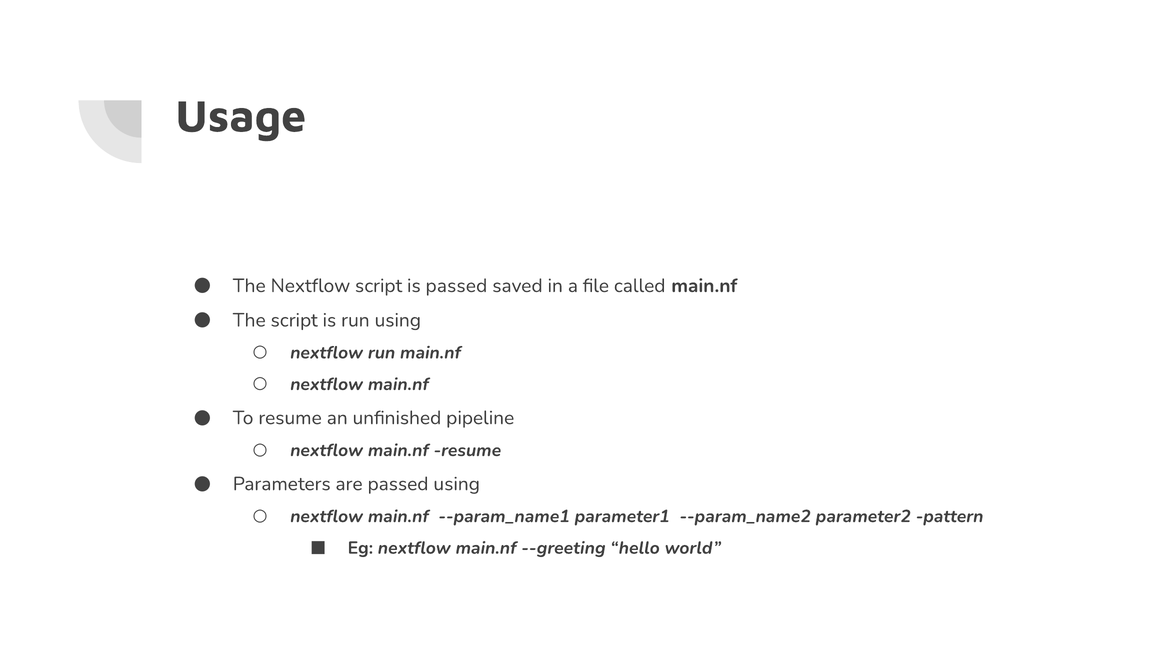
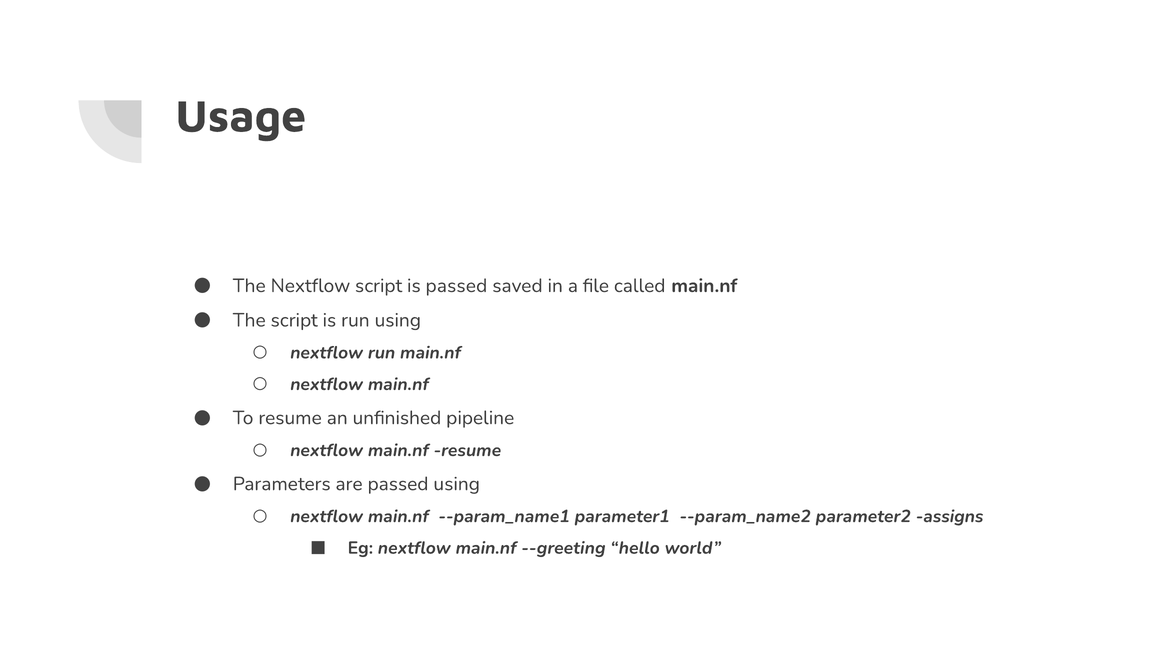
pattern: pattern -> assigns
